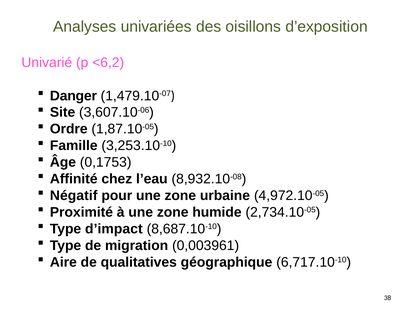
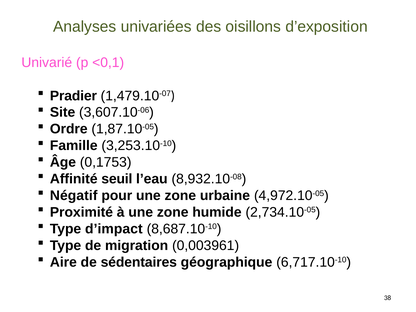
<6,2: <6,2 -> <0,1
Danger: Danger -> Pradier
chez: chez -> seuil
qualitatives: qualitatives -> sédentaires
